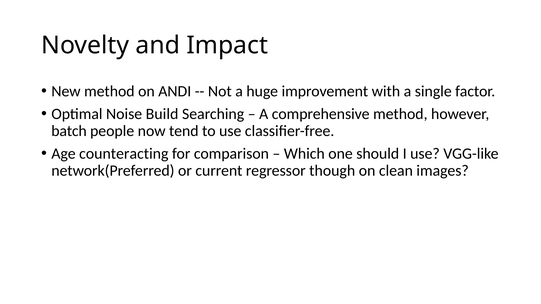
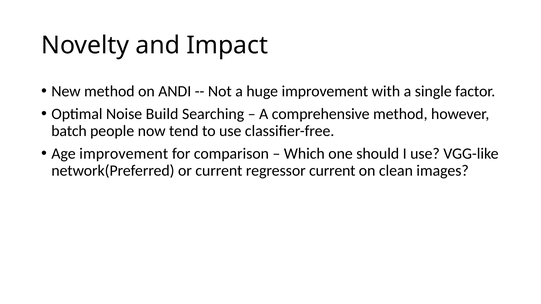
Age counteracting: counteracting -> improvement
regressor though: though -> current
